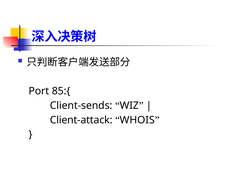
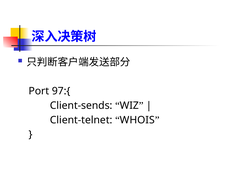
85:{: 85:{ -> 97:{
Client-attack: Client-attack -> Client-telnet
